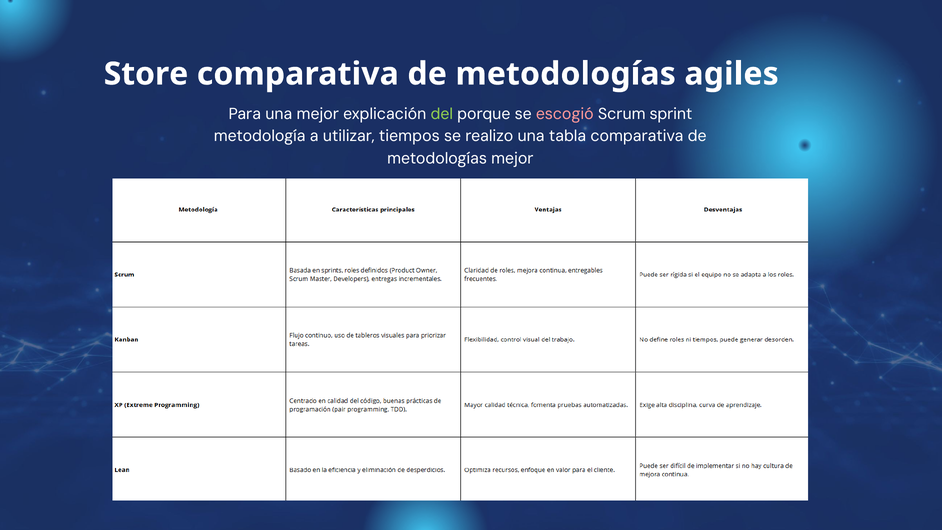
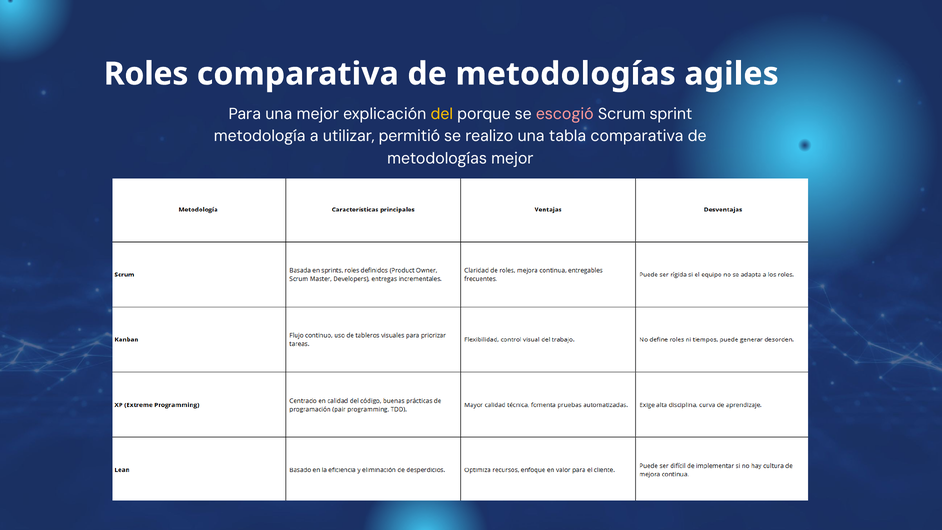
Store: Store -> Roles
del colour: light green -> yellow
tiempos: tiempos -> permitió
